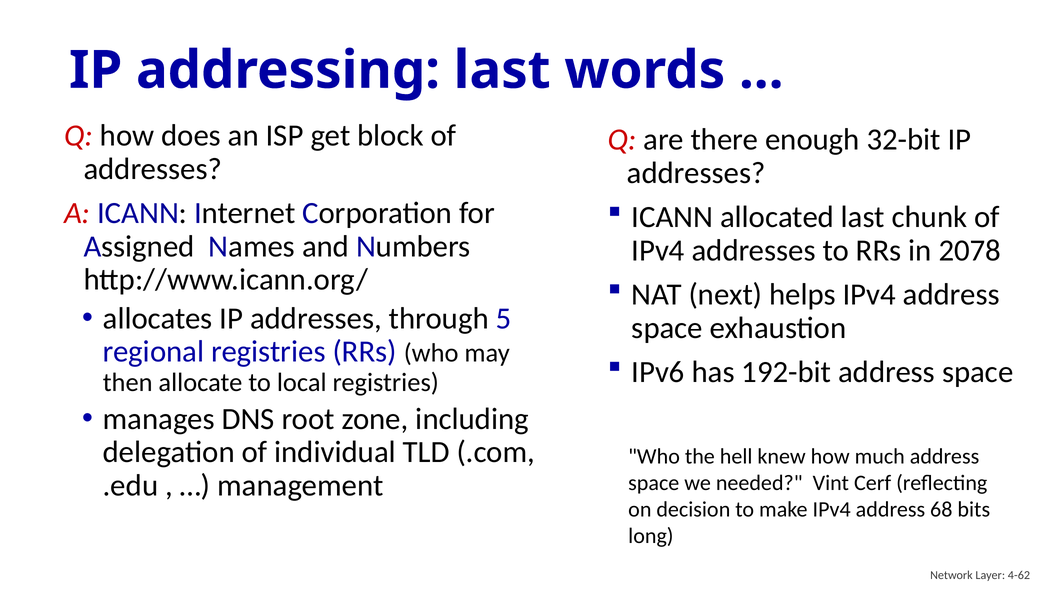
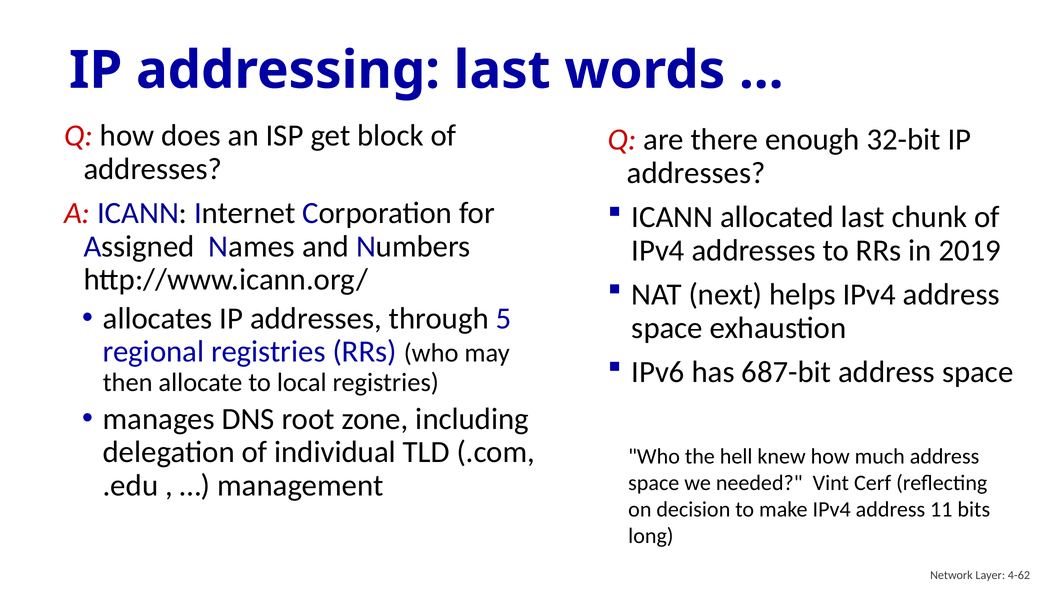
2078: 2078 -> 2019
192-bit: 192-bit -> 687-bit
68: 68 -> 11
